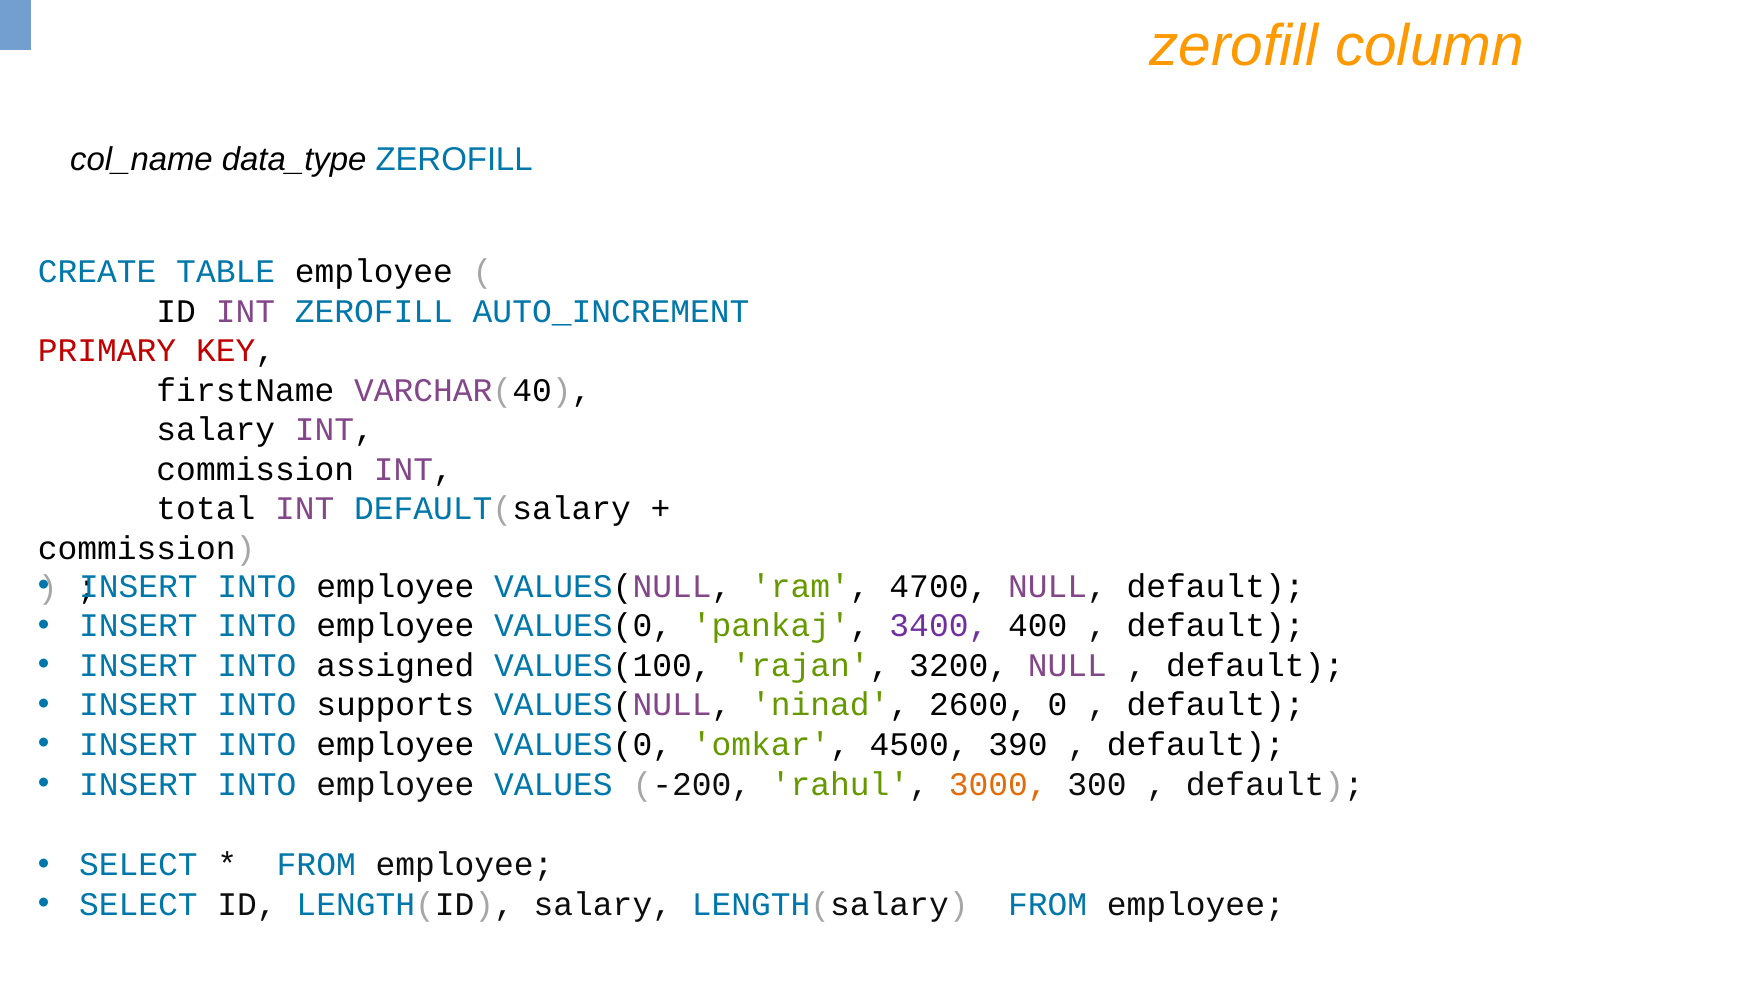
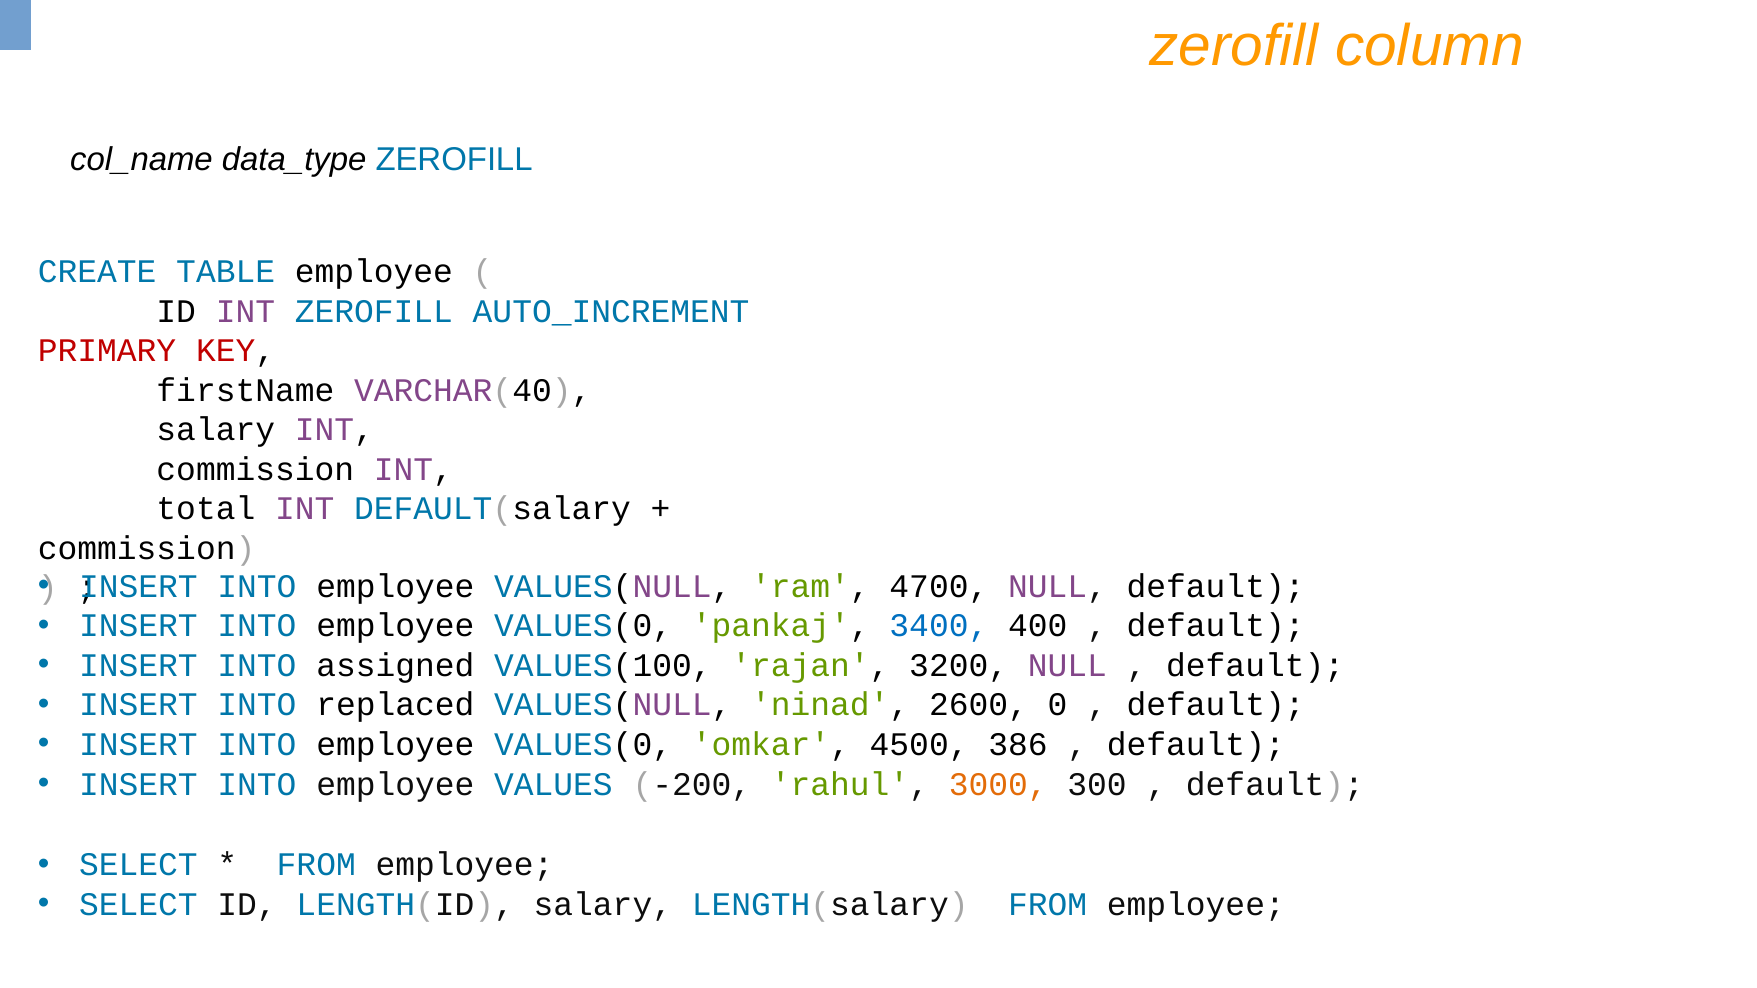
3400 colour: purple -> blue
supports: supports -> replaced
390: 390 -> 386
